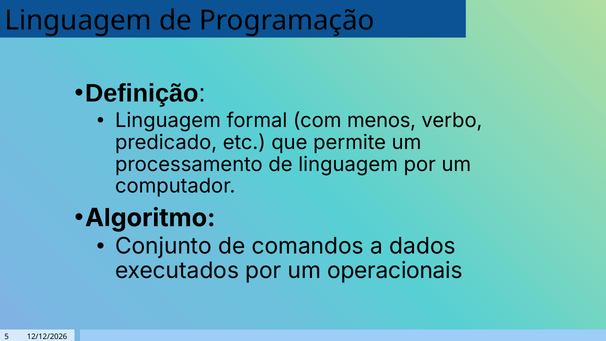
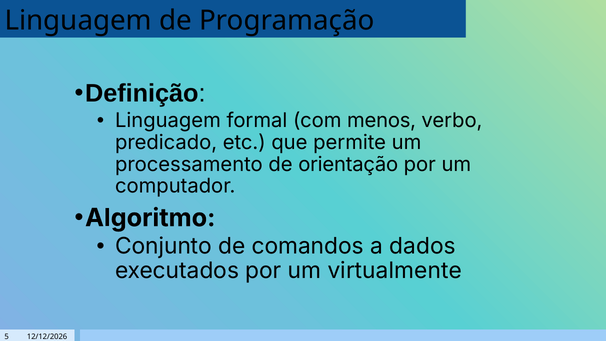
de linguagem: linguagem -> orientação
operacionais: operacionais -> virtualmente
